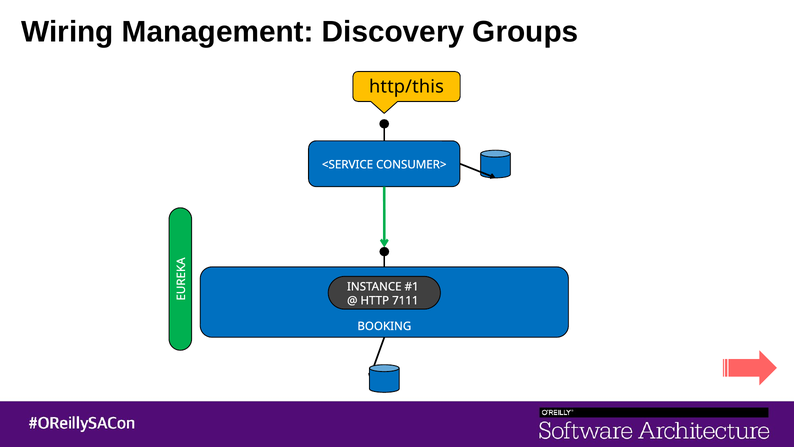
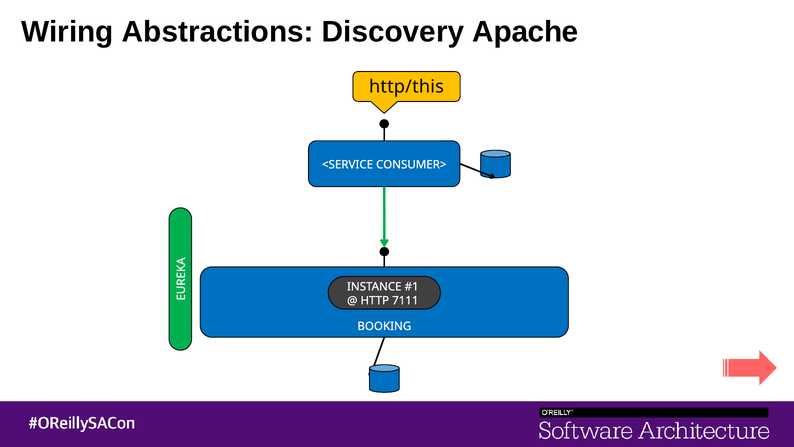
Management: Management -> Abstractions
Groups: Groups -> Apache
